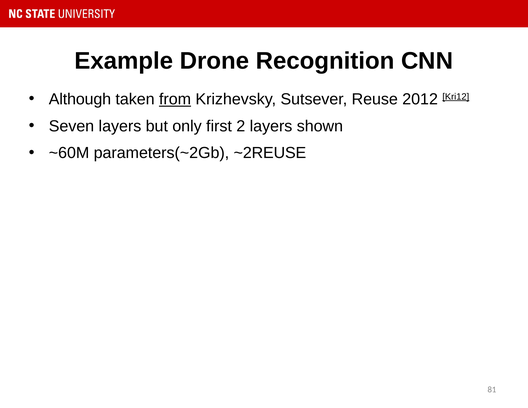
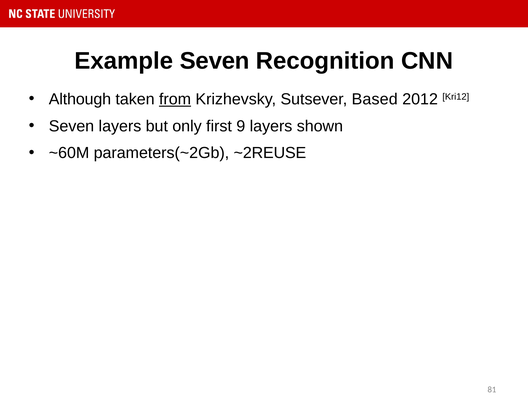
Example Drone: Drone -> Seven
Reuse: Reuse -> Based
Kri12 underline: present -> none
2: 2 -> 9
